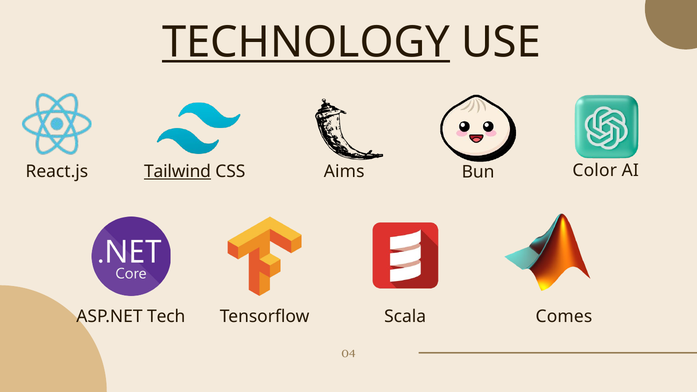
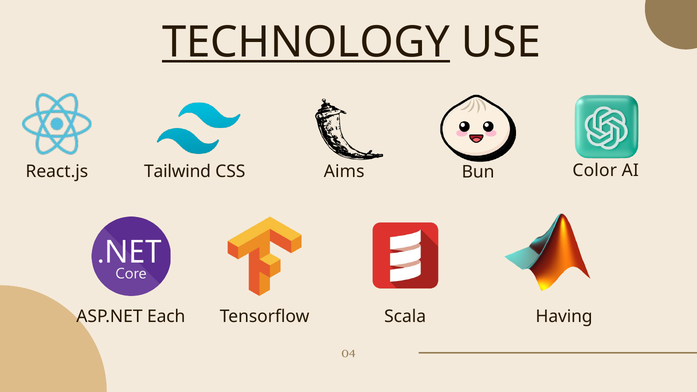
Tailwind underline: present -> none
Tech: Tech -> Each
Comes: Comes -> Having
